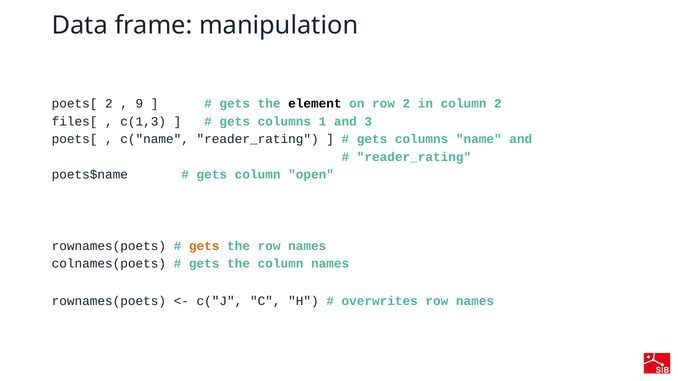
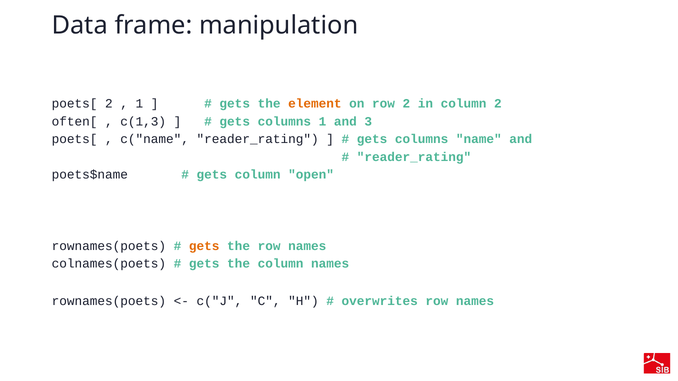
9 at (139, 104): 9 -> 1
element colour: black -> orange
files[: files[ -> often[
